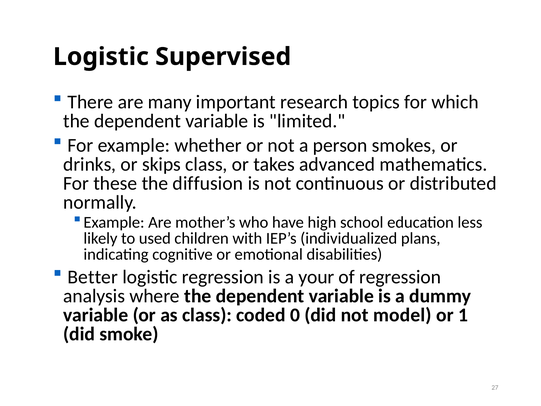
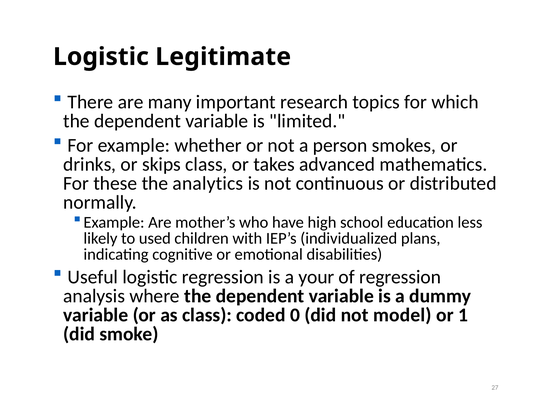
Supervised: Supervised -> Legitimate
diffusion: diffusion -> analytics
Better: Better -> Useful
